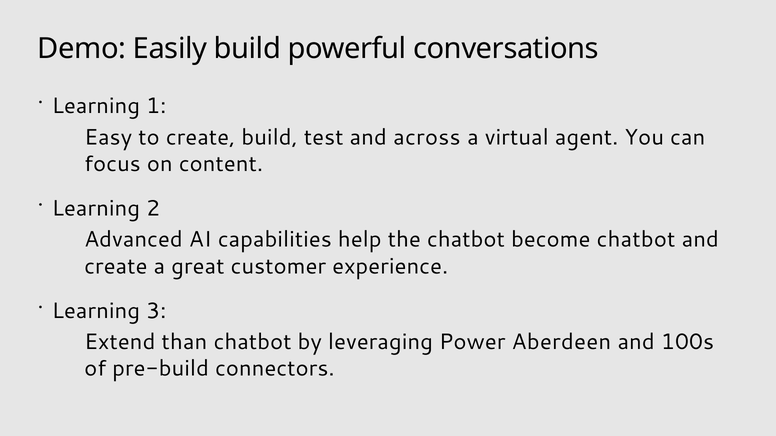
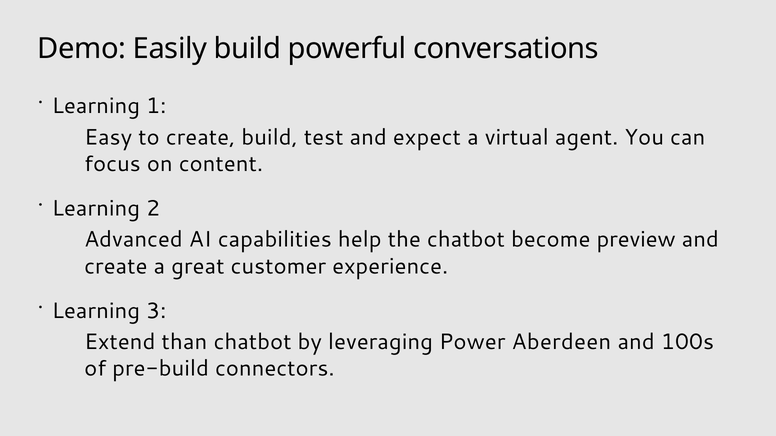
across: across -> expect
become chatbot: chatbot -> preview
